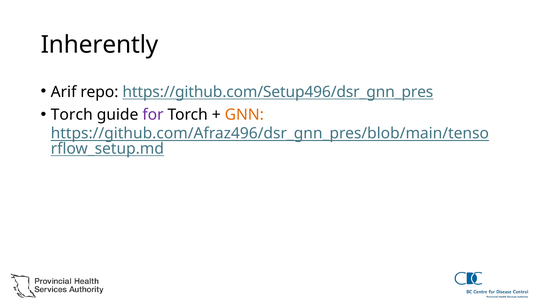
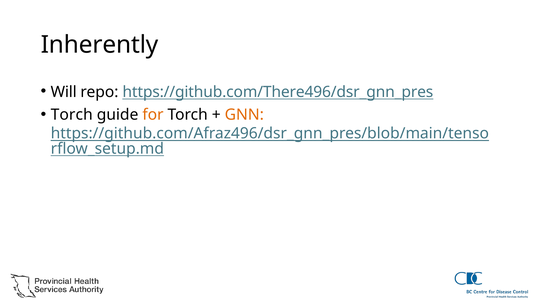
Arif: Arif -> Will
https://github.com/Setup496/dsr_gnn_pres: https://github.com/Setup496/dsr_gnn_pres -> https://github.com/There496/dsr_gnn_pres
for colour: purple -> orange
